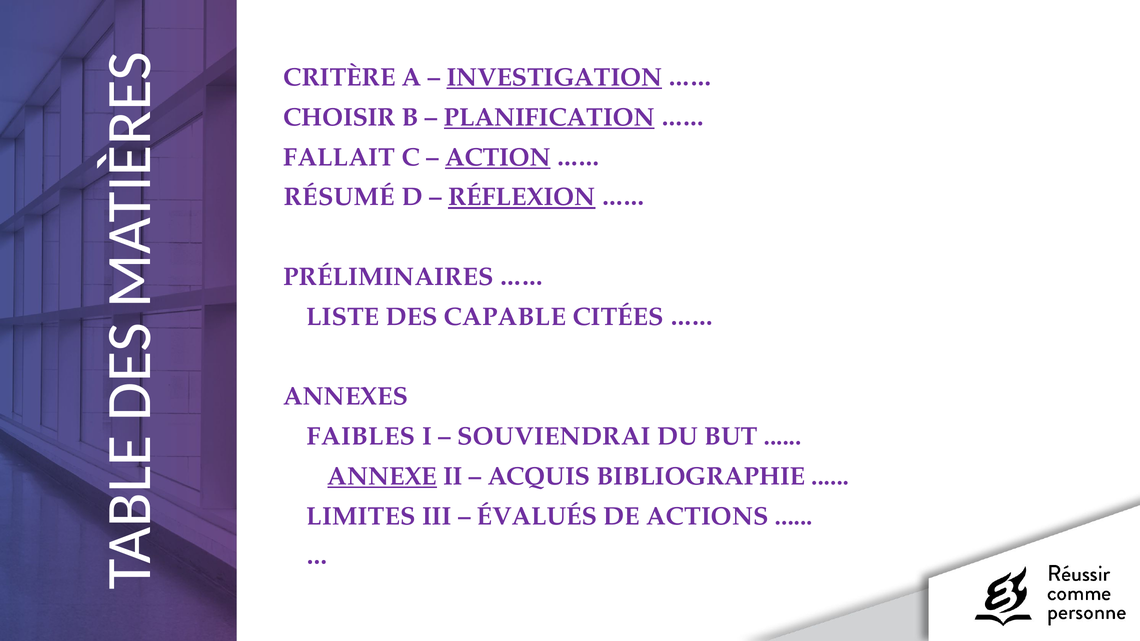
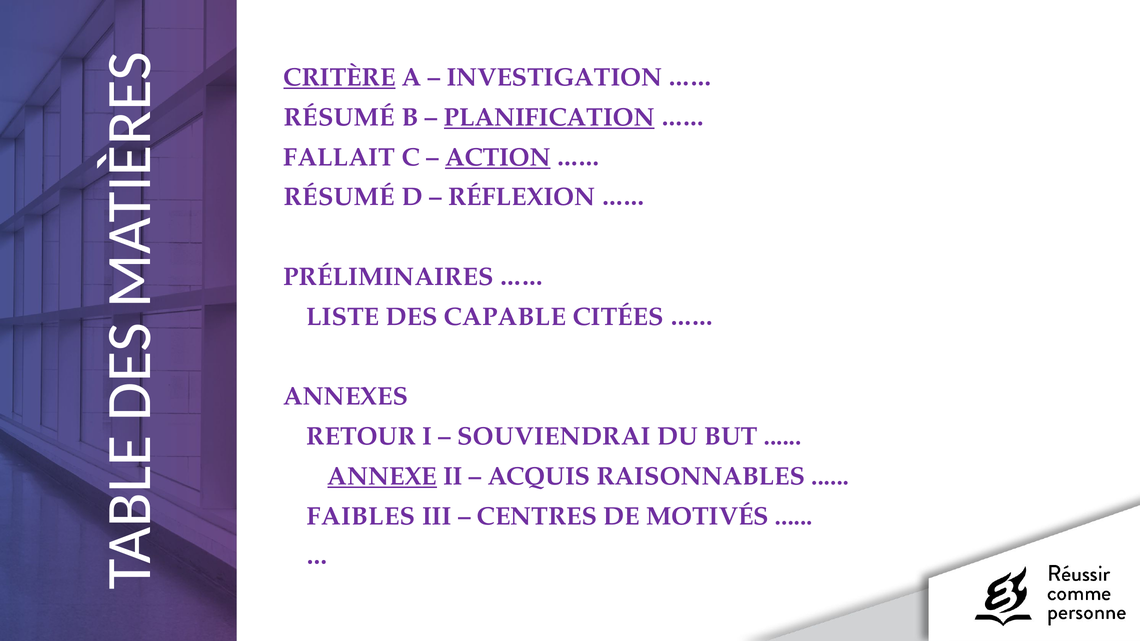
CRITÈRE underline: none -> present
INVESTIGATION underline: present -> none
CHOISIR at (340, 117): CHOISIR -> RÉSUMÉ
RÉFLEXION underline: present -> none
FAIBLES: FAIBLES -> RETOUR
BIBLIOGRAPHIE: BIBLIOGRAPHIE -> RAISONNABLES
LIMITES: LIMITES -> FAIBLES
ÉVALUÉS: ÉVALUÉS -> CENTRES
ACTIONS: ACTIONS -> MOTIVÉS
